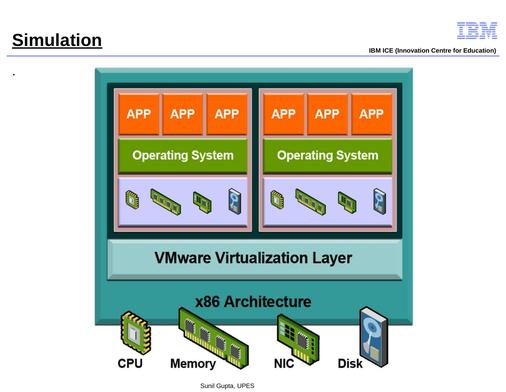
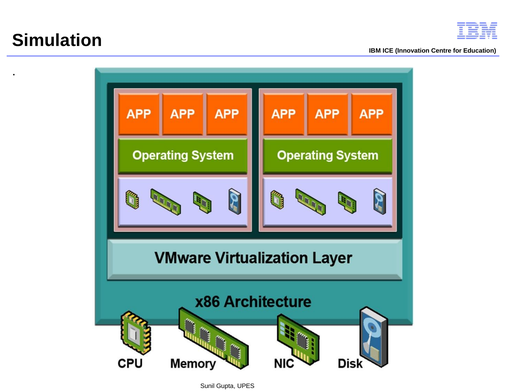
Simulation underline: present -> none
